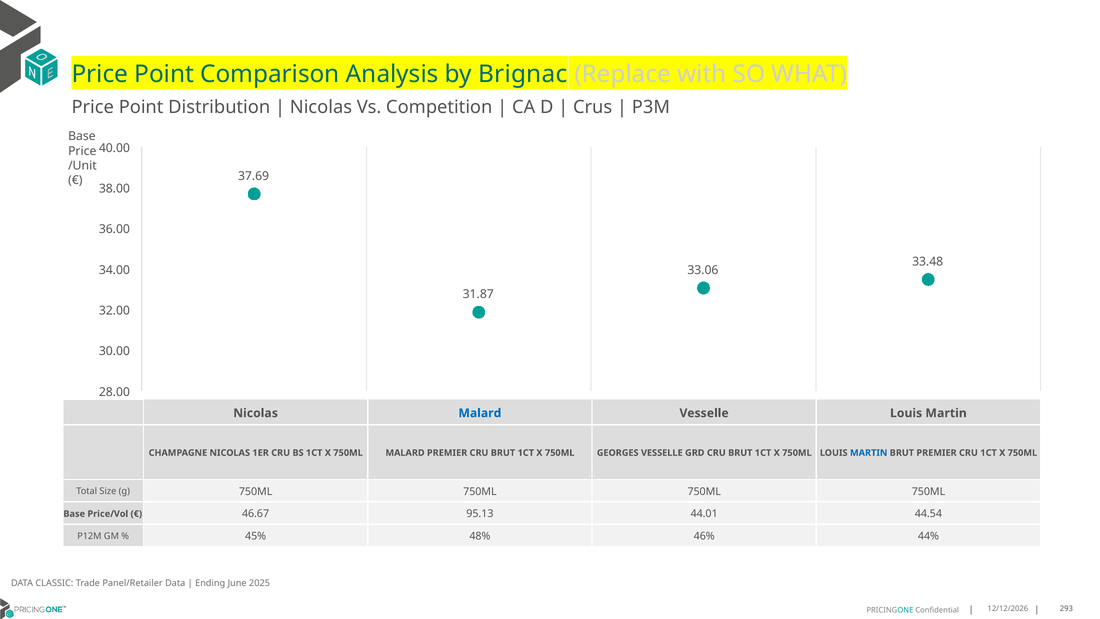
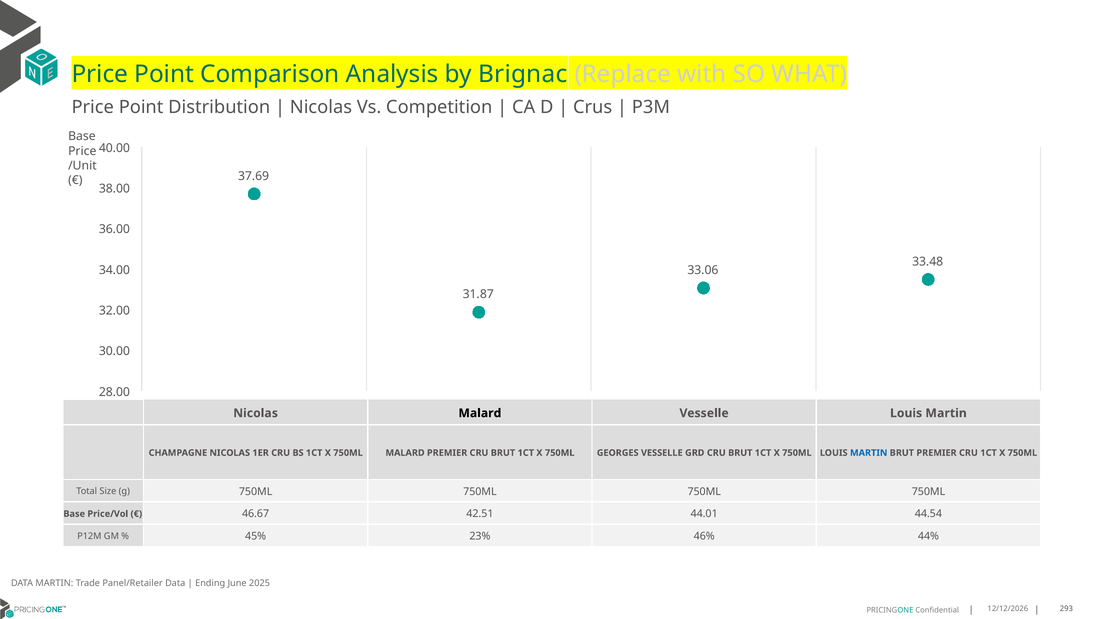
Malard at (480, 413) colour: blue -> black
95.13: 95.13 -> 42.51
48%: 48% -> 23%
DATA CLASSIC: CLASSIC -> MARTIN
